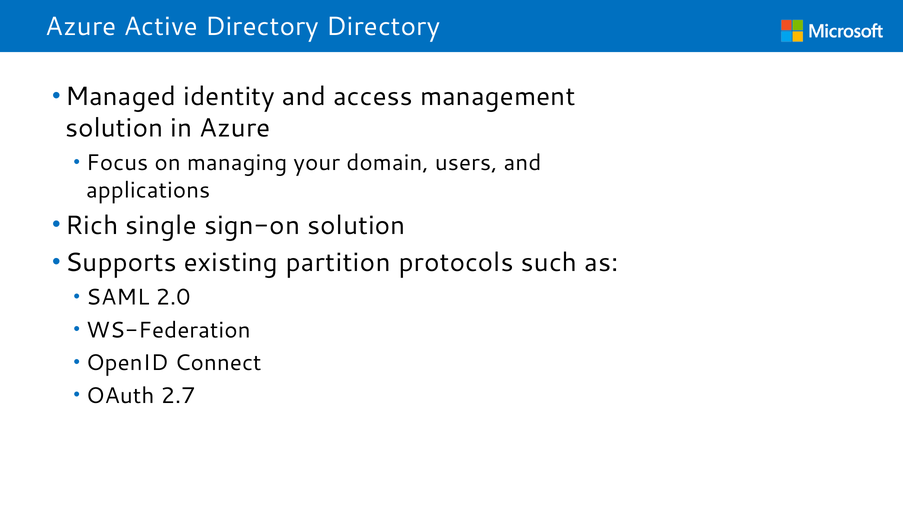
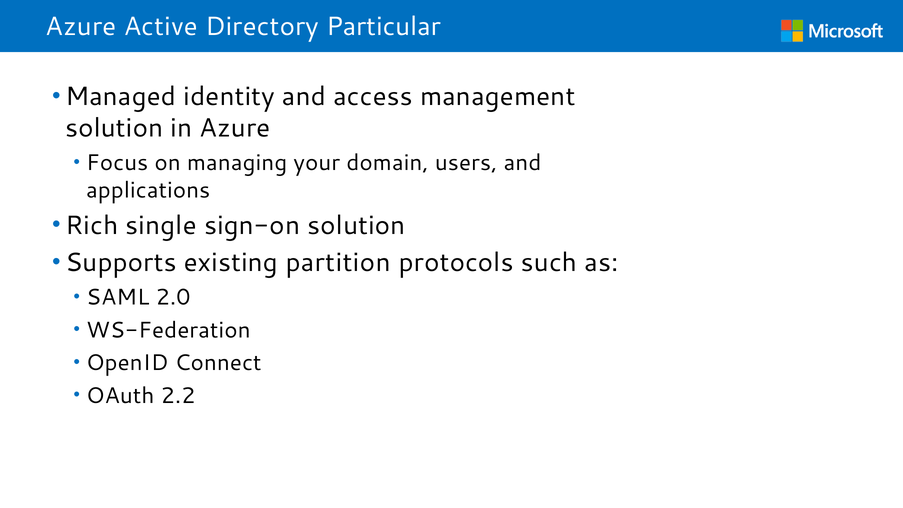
Directory Directory: Directory -> Particular
2.7: 2.7 -> 2.2
